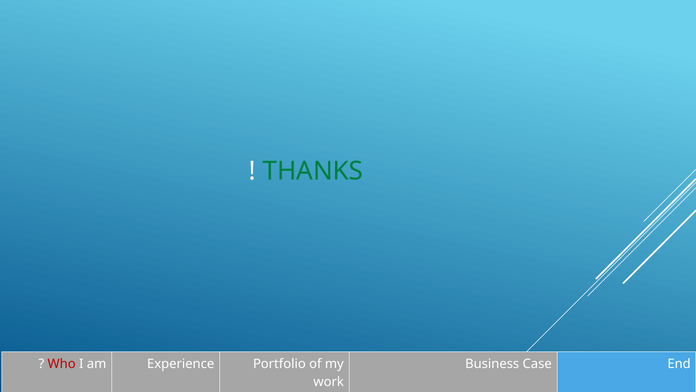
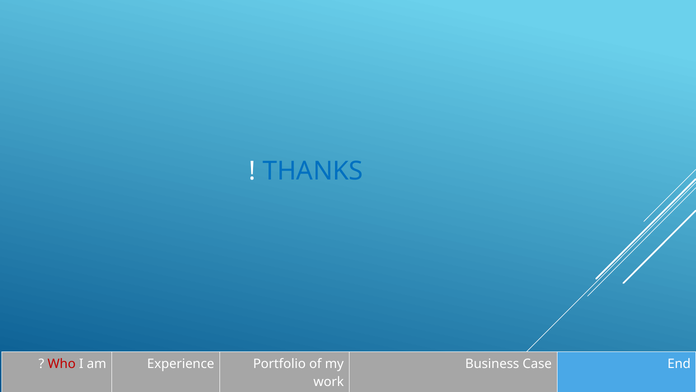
THANKS colour: green -> blue
